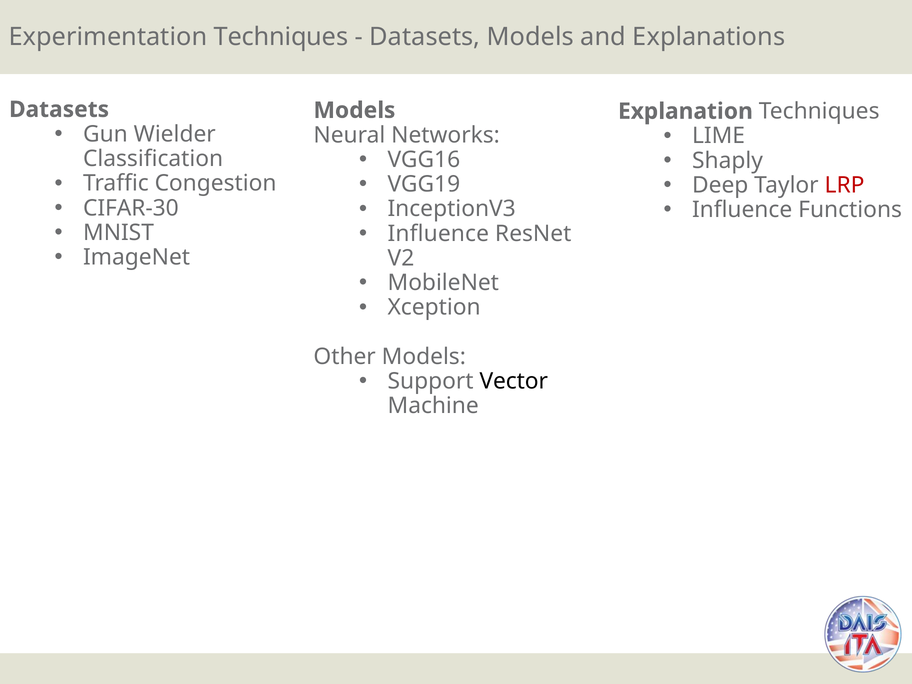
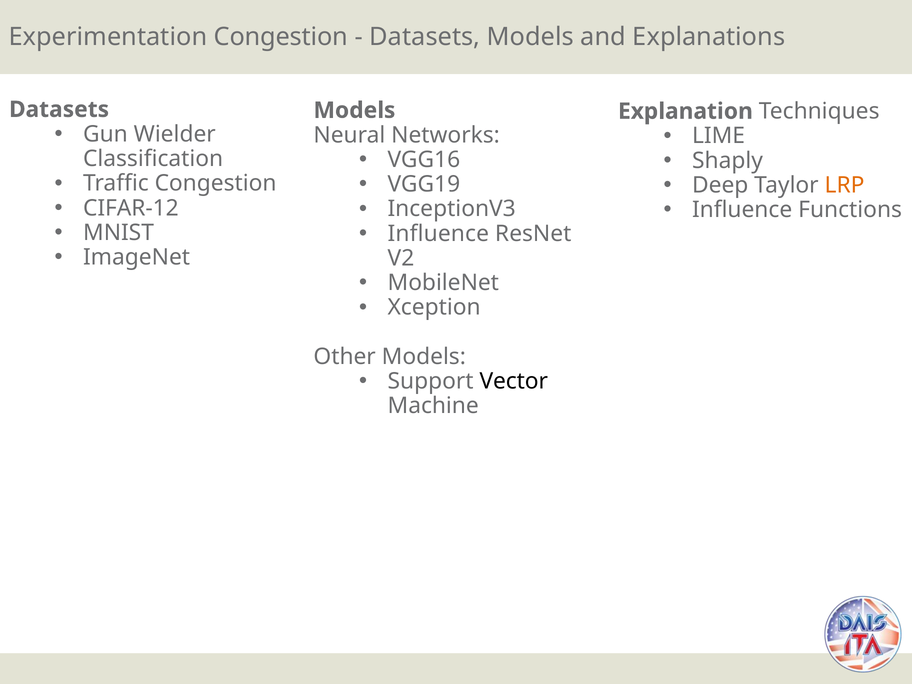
Experimentation Techniques: Techniques -> Congestion
LRP colour: red -> orange
CIFAR-30: CIFAR-30 -> CIFAR-12
